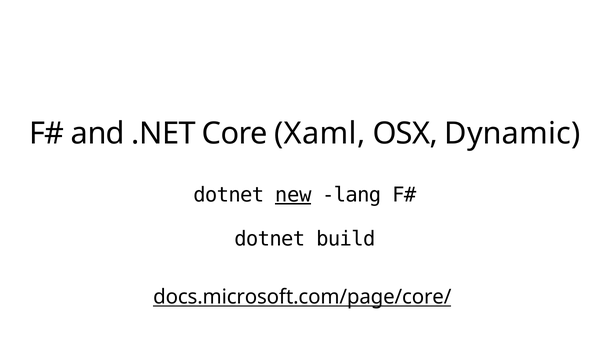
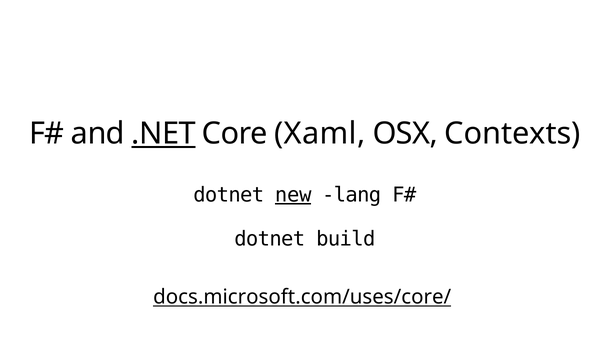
.NET underline: none -> present
Dynamic: Dynamic -> Contexts
docs.microsoft.com/page/core/: docs.microsoft.com/page/core/ -> docs.microsoft.com/uses/core/
